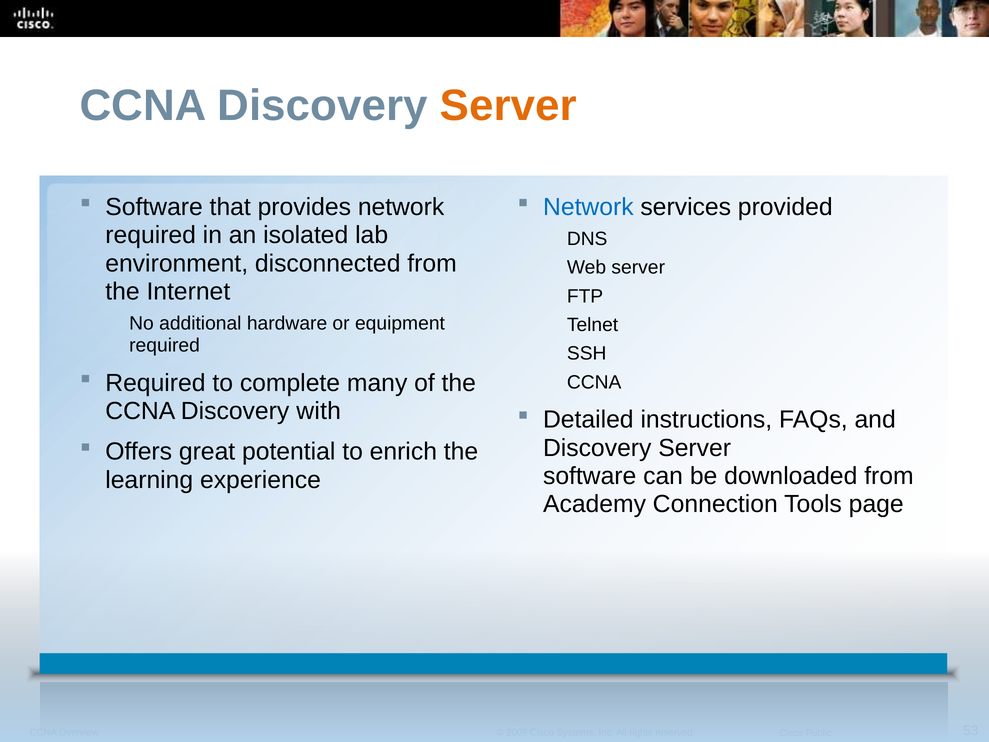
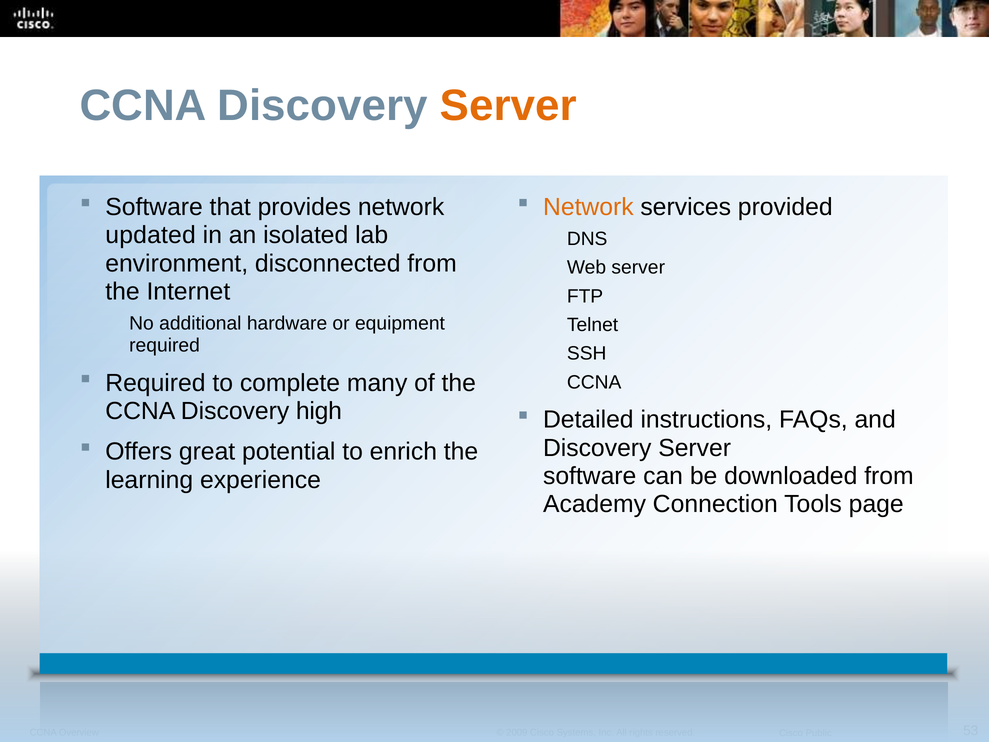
Network at (588, 207) colour: blue -> orange
required at (151, 235): required -> updated
with: with -> high
